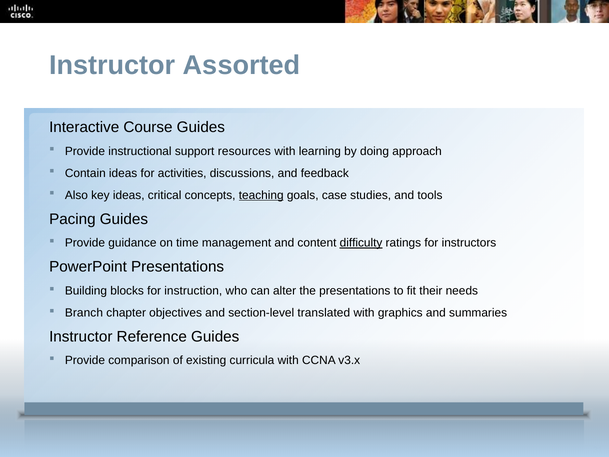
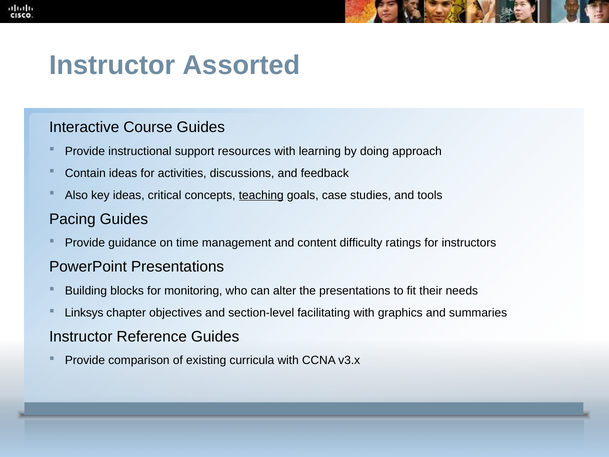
difficulty underline: present -> none
instruction: instruction -> monitoring
Branch: Branch -> Linksys
translated: translated -> facilitating
